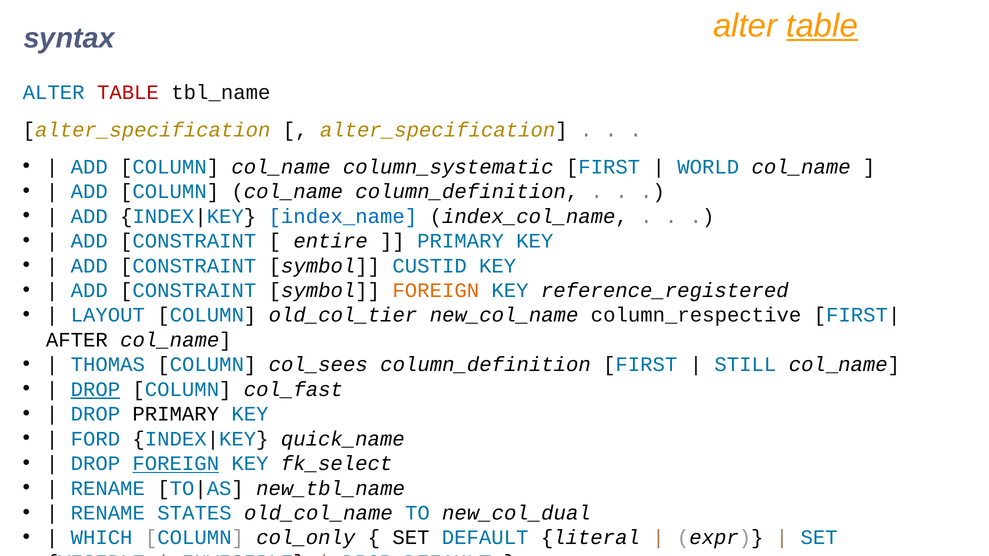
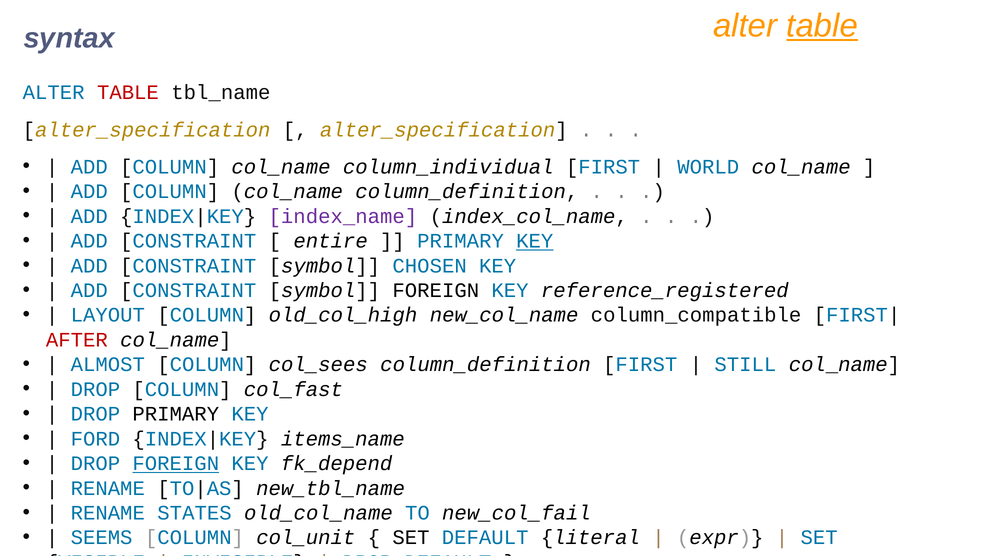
column_systematic: column_systematic -> column_individual
index_name colour: blue -> purple
KEY at (535, 241) underline: none -> present
CUSTID: CUSTID -> CHOSEN
FOREIGN at (436, 291) colour: orange -> black
old_col_tier: old_col_tier -> old_col_high
column_respective: column_respective -> column_compatible
AFTER colour: black -> red
THOMAS: THOMAS -> ALMOST
DROP at (95, 390) underline: present -> none
quick_name: quick_name -> items_name
fk_select: fk_select -> fk_depend
new_col_dual: new_col_dual -> new_col_fail
WHICH: WHICH -> SEEMS
col_only: col_only -> col_unit
